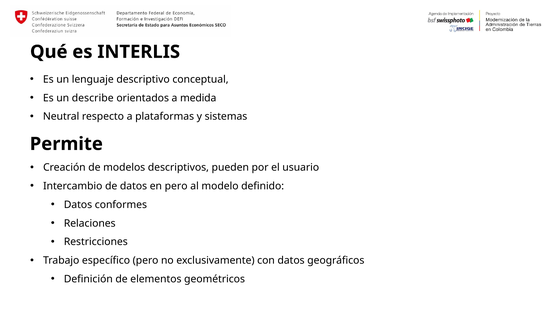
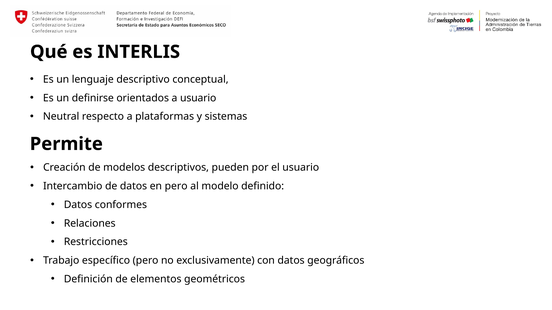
describe: describe -> definirse
a medida: medida -> usuario
